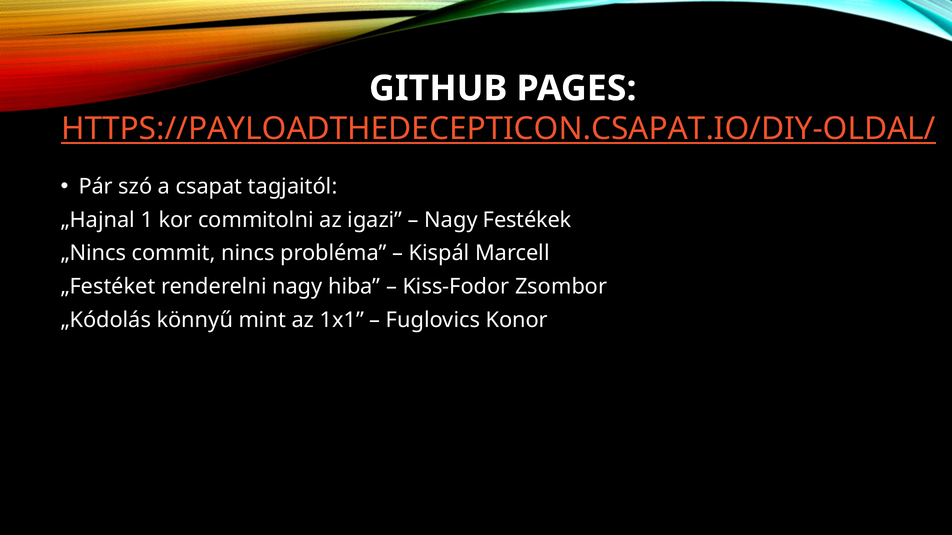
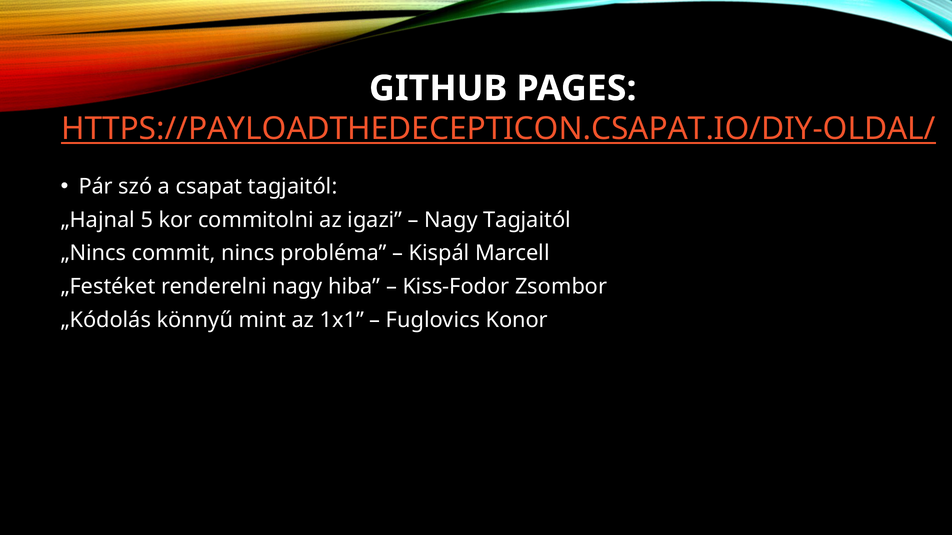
1: 1 -> 5
Nagy Festékek: Festékek -> Tagjaitól
